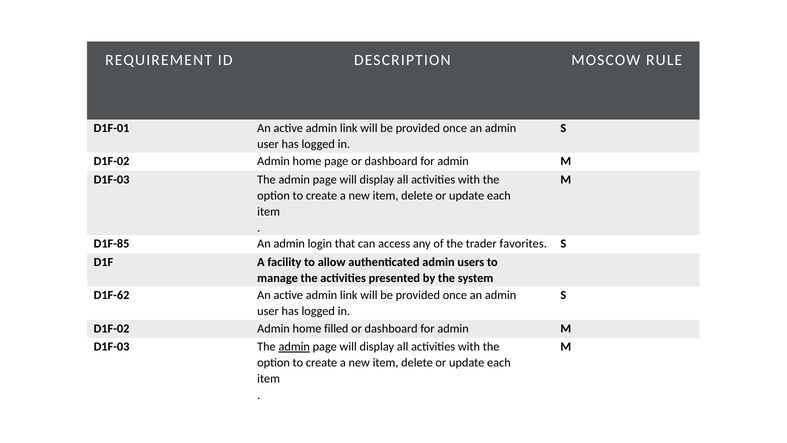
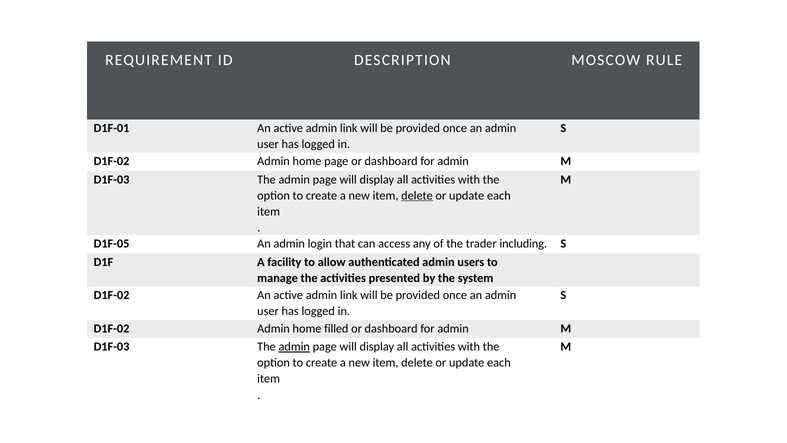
delete at (417, 195) underline: none -> present
D1F-85: D1F-85 -> D1F-05
favorites: favorites -> including
D1F-62 at (112, 295): D1F-62 -> D1F-02
